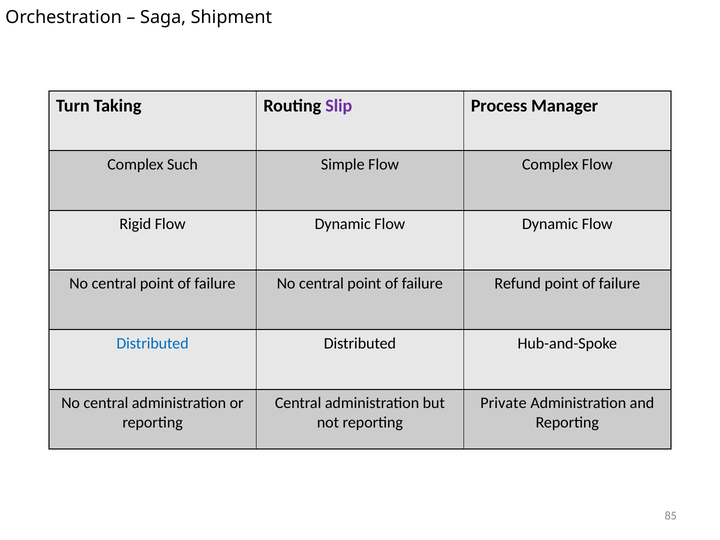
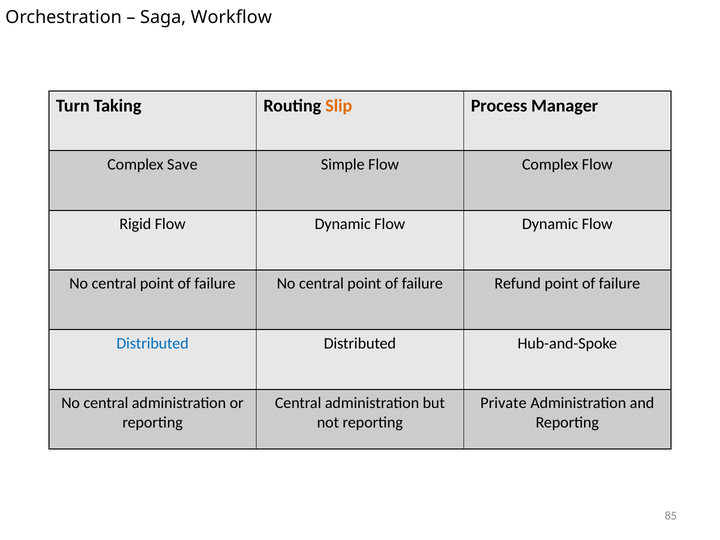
Shipment: Shipment -> Workflow
Slip colour: purple -> orange
Such: Such -> Save
